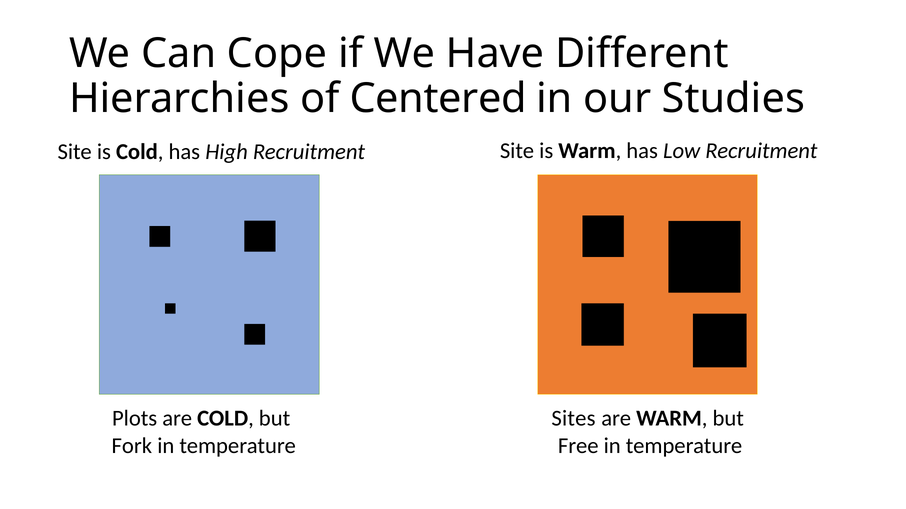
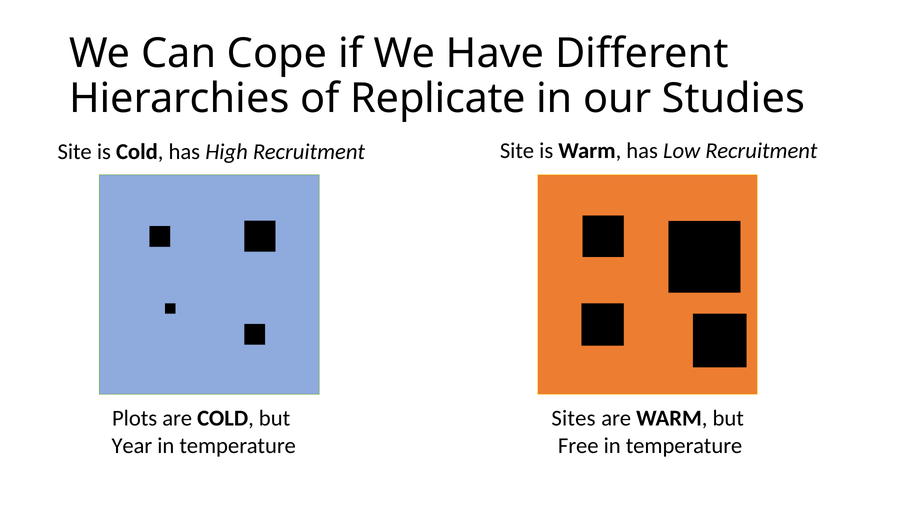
Centered: Centered -> Replicate
Fork: Fork -> Year
